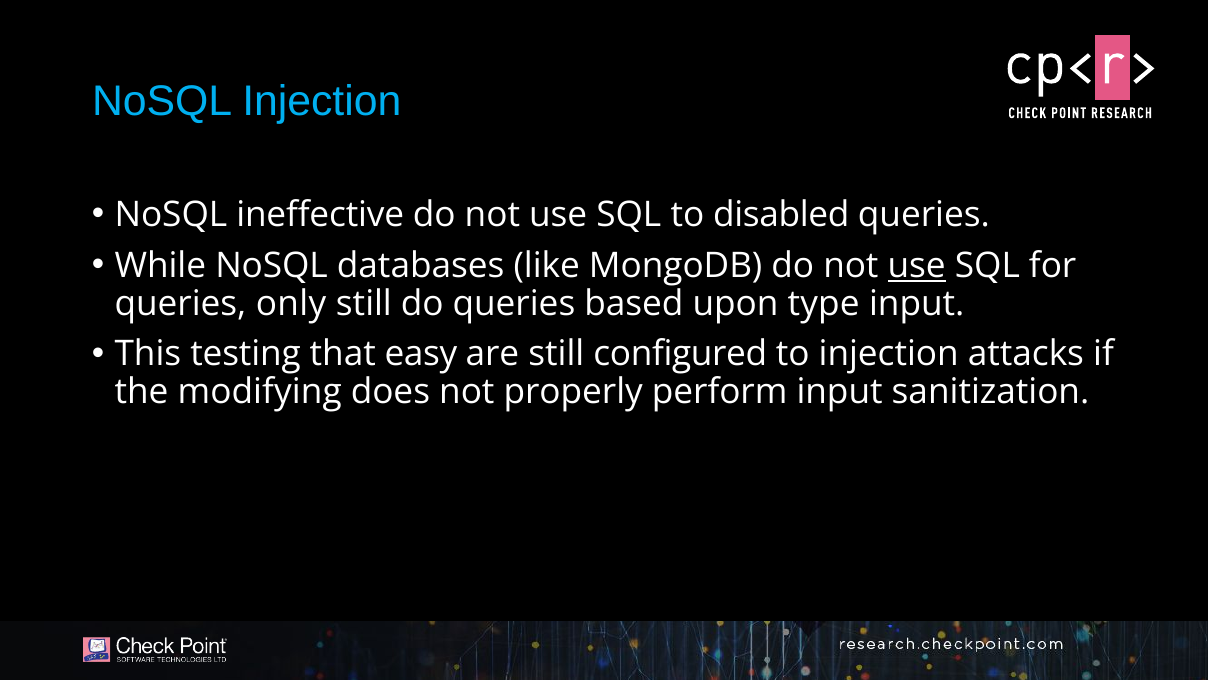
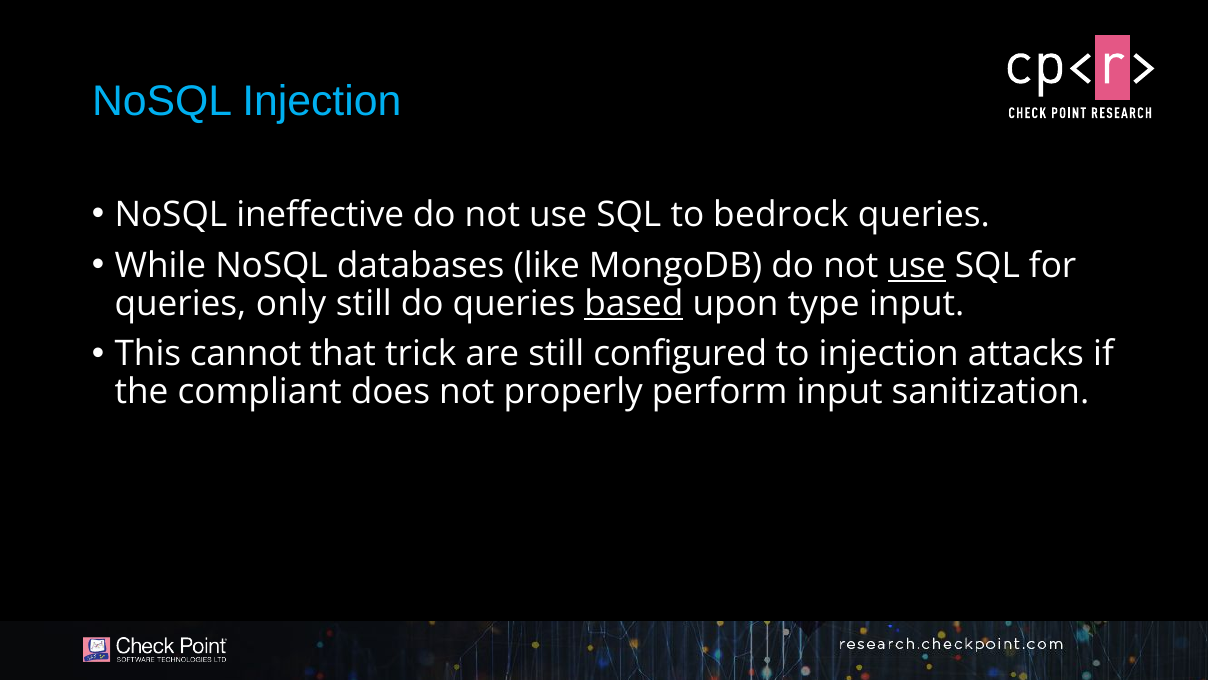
disabled: disabled -> bedrock
based underline: none -> present
testing: testing -> cannot
easy: easy -> trick
modifying: modifying -> compliant
